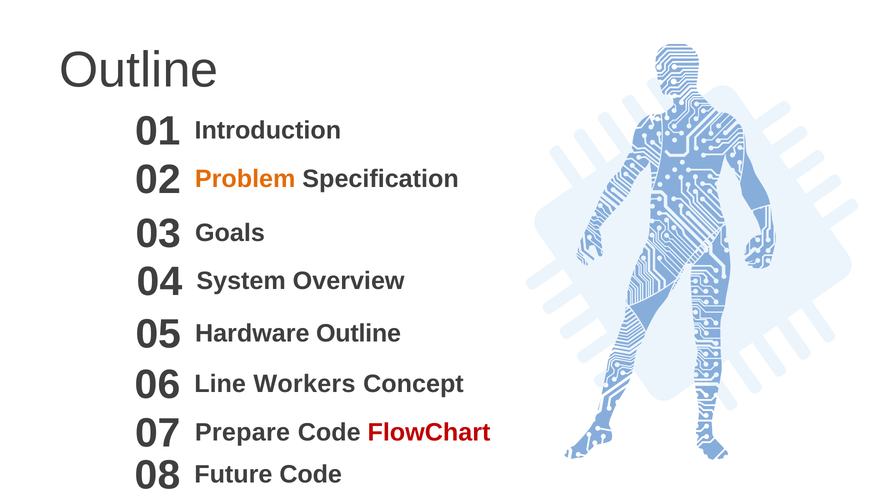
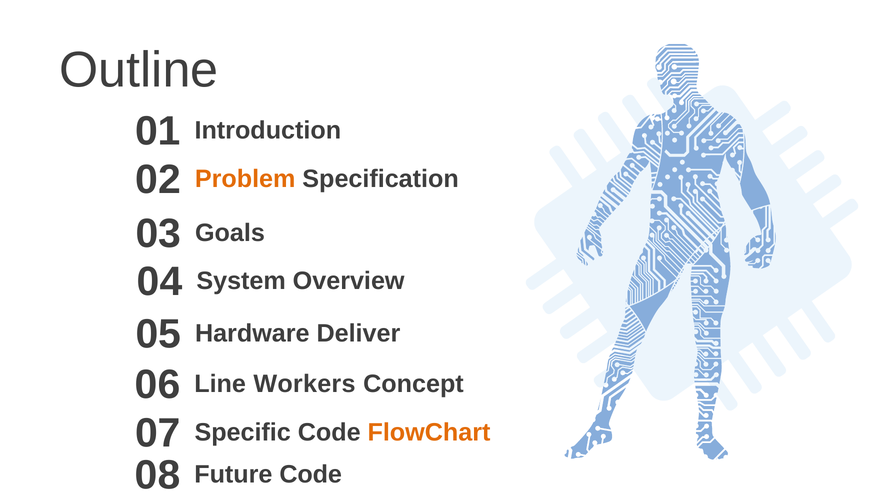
Hardware Outline: Outline -> Deliver
Prepare: Prepare -> Specific
FlowChart colour: red -> orange
